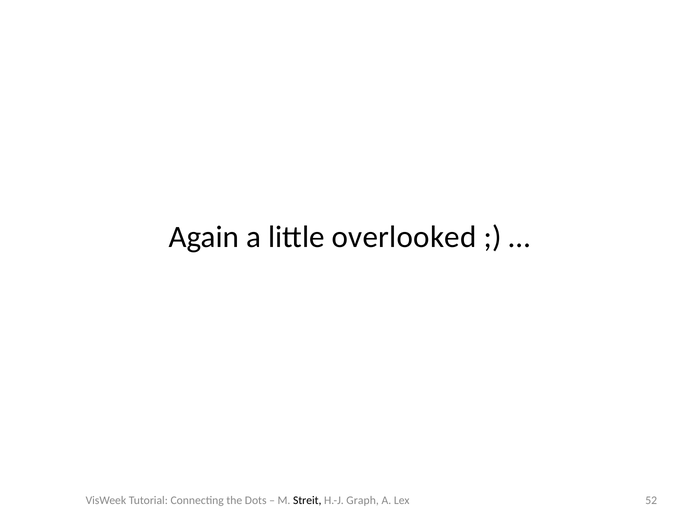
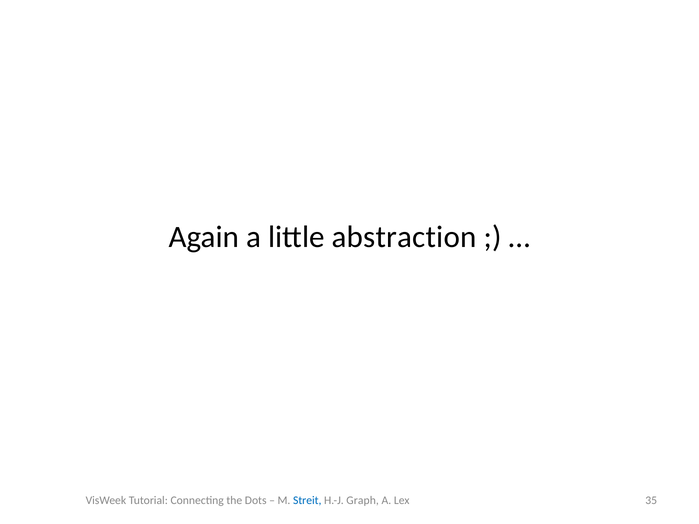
overlooked: overlooked -> abstraction
Streit colour: black -> blue
52: 52 -> 35
